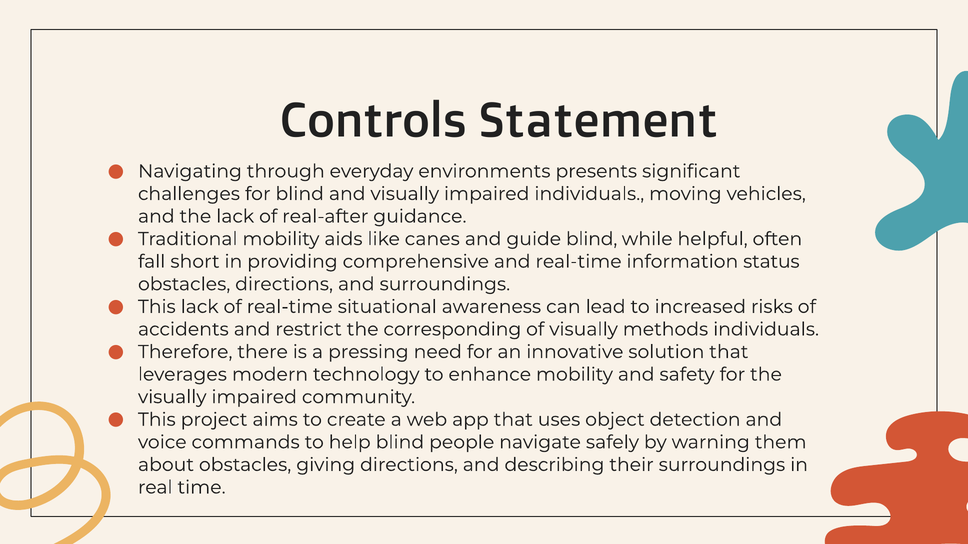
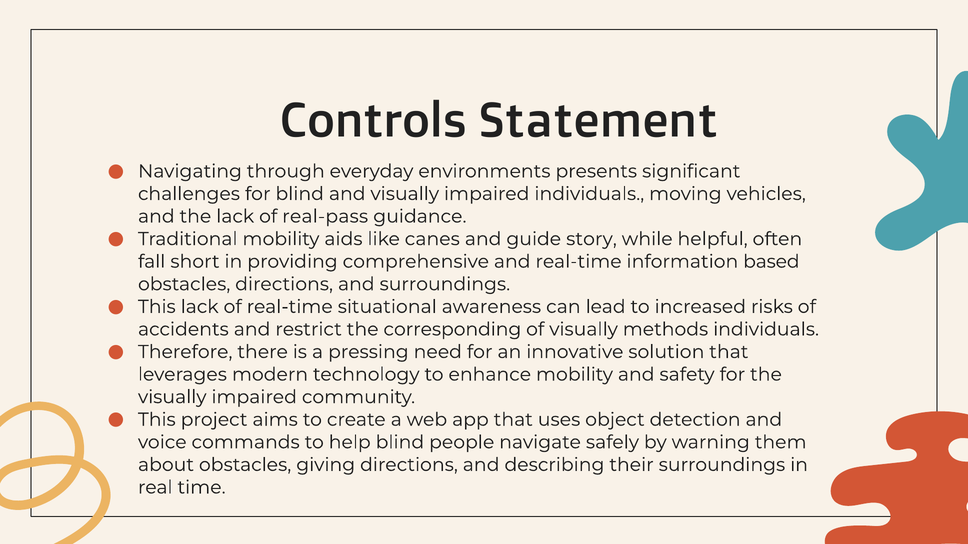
real-after: real-after -> real-pass
guide blind: blind -> story
status: status -> based
